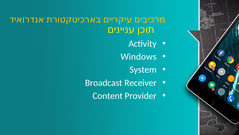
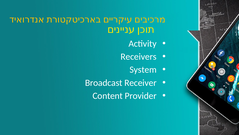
Windows: Windows -> Receivers
